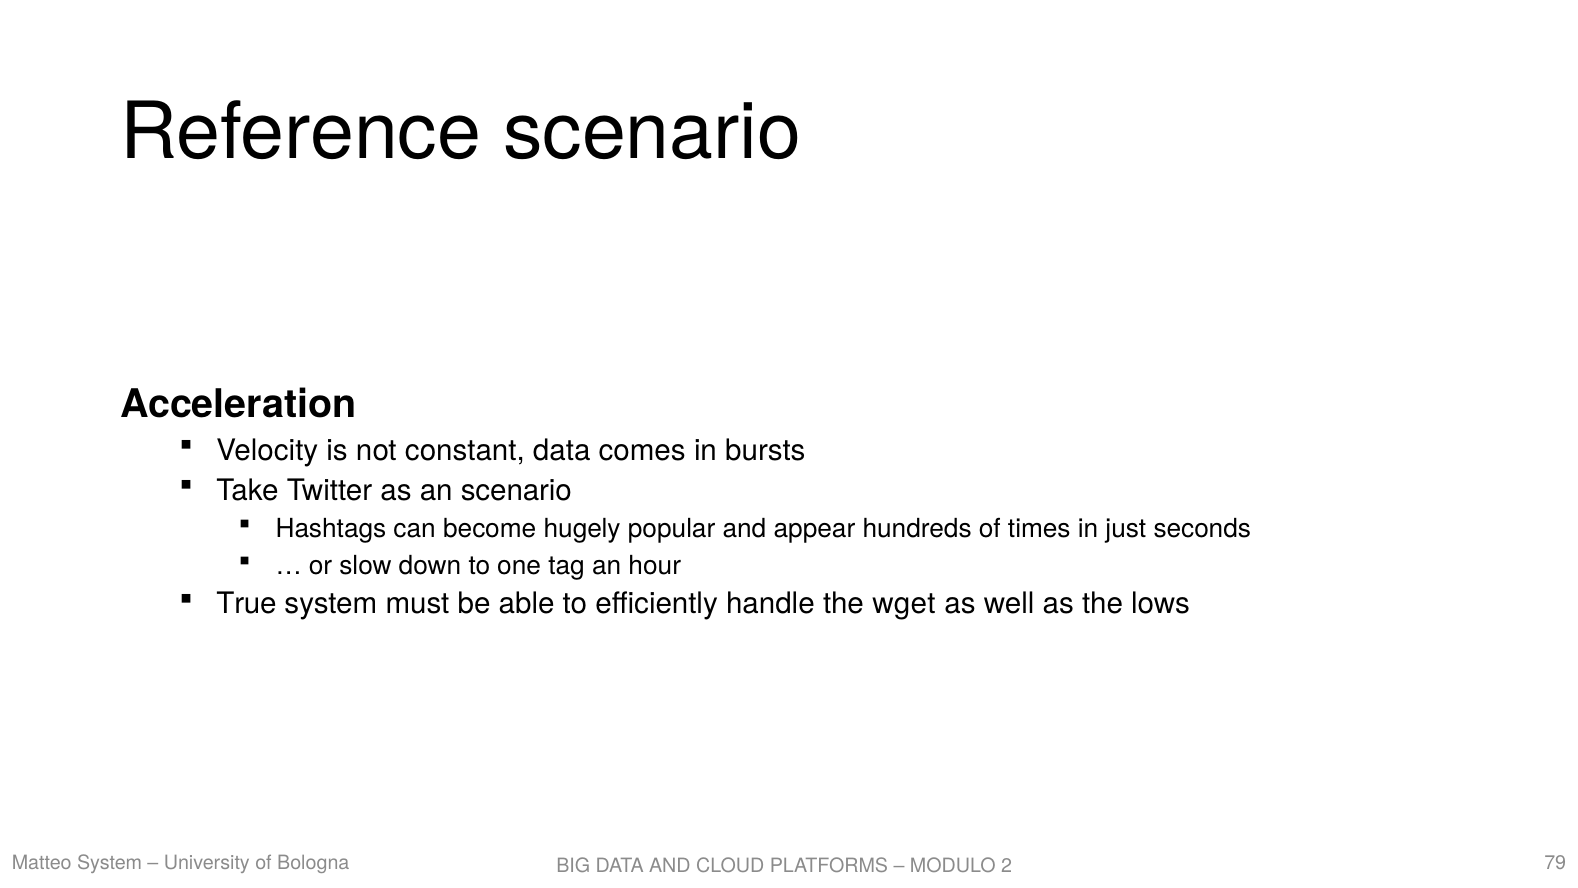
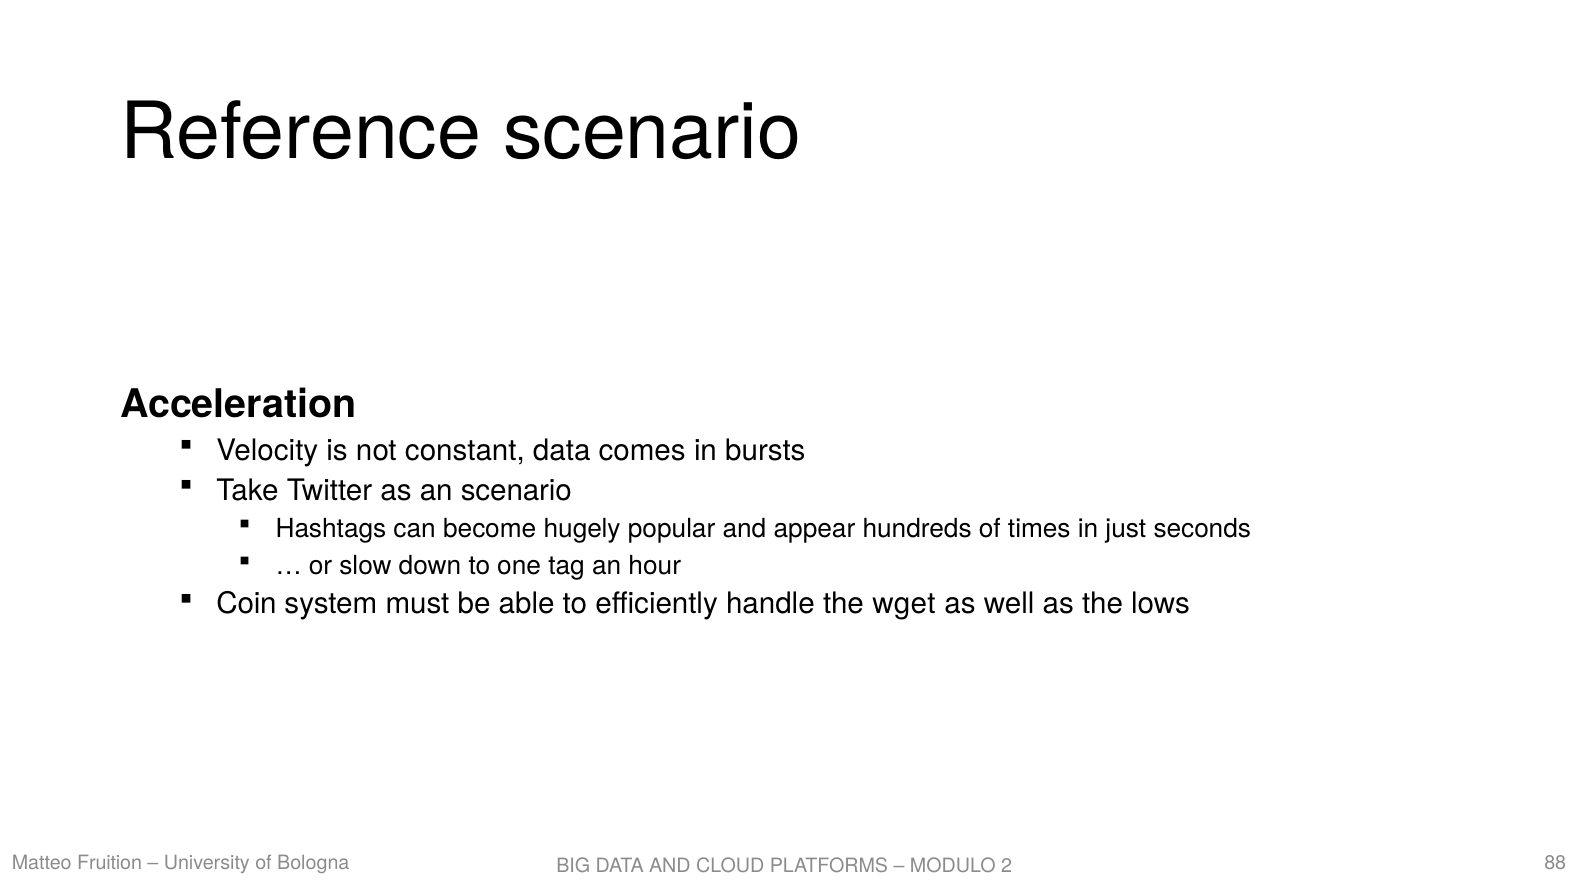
True: True -> Coin
Matteo System: System -> Fruition
79: 79 -> 88
